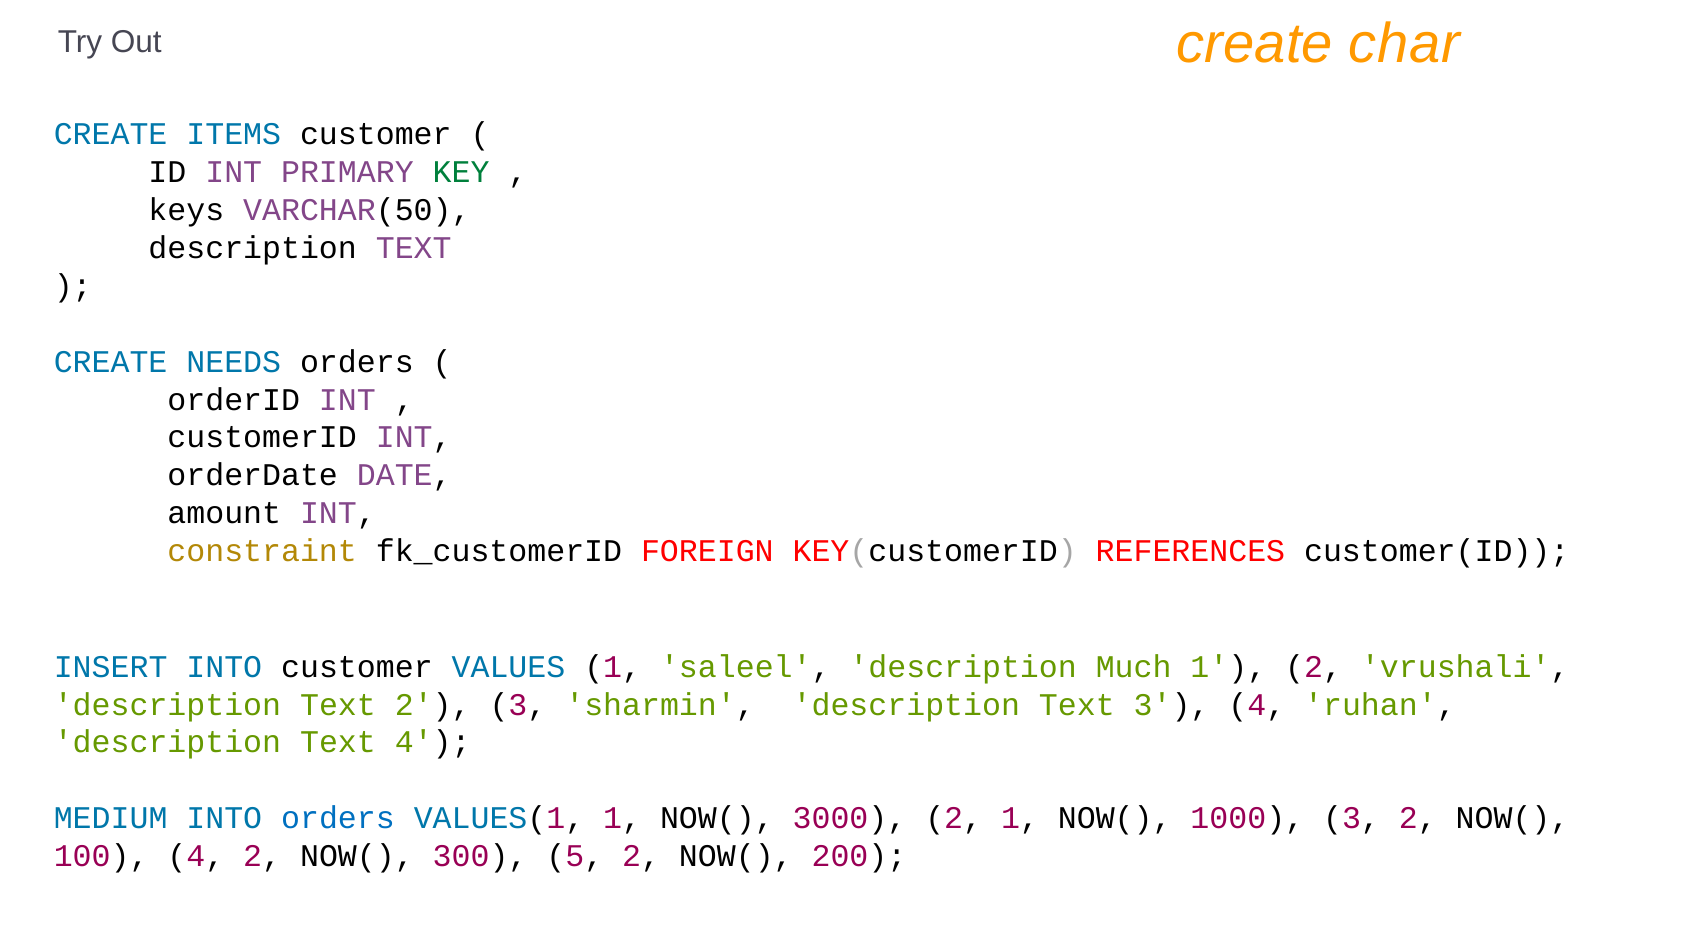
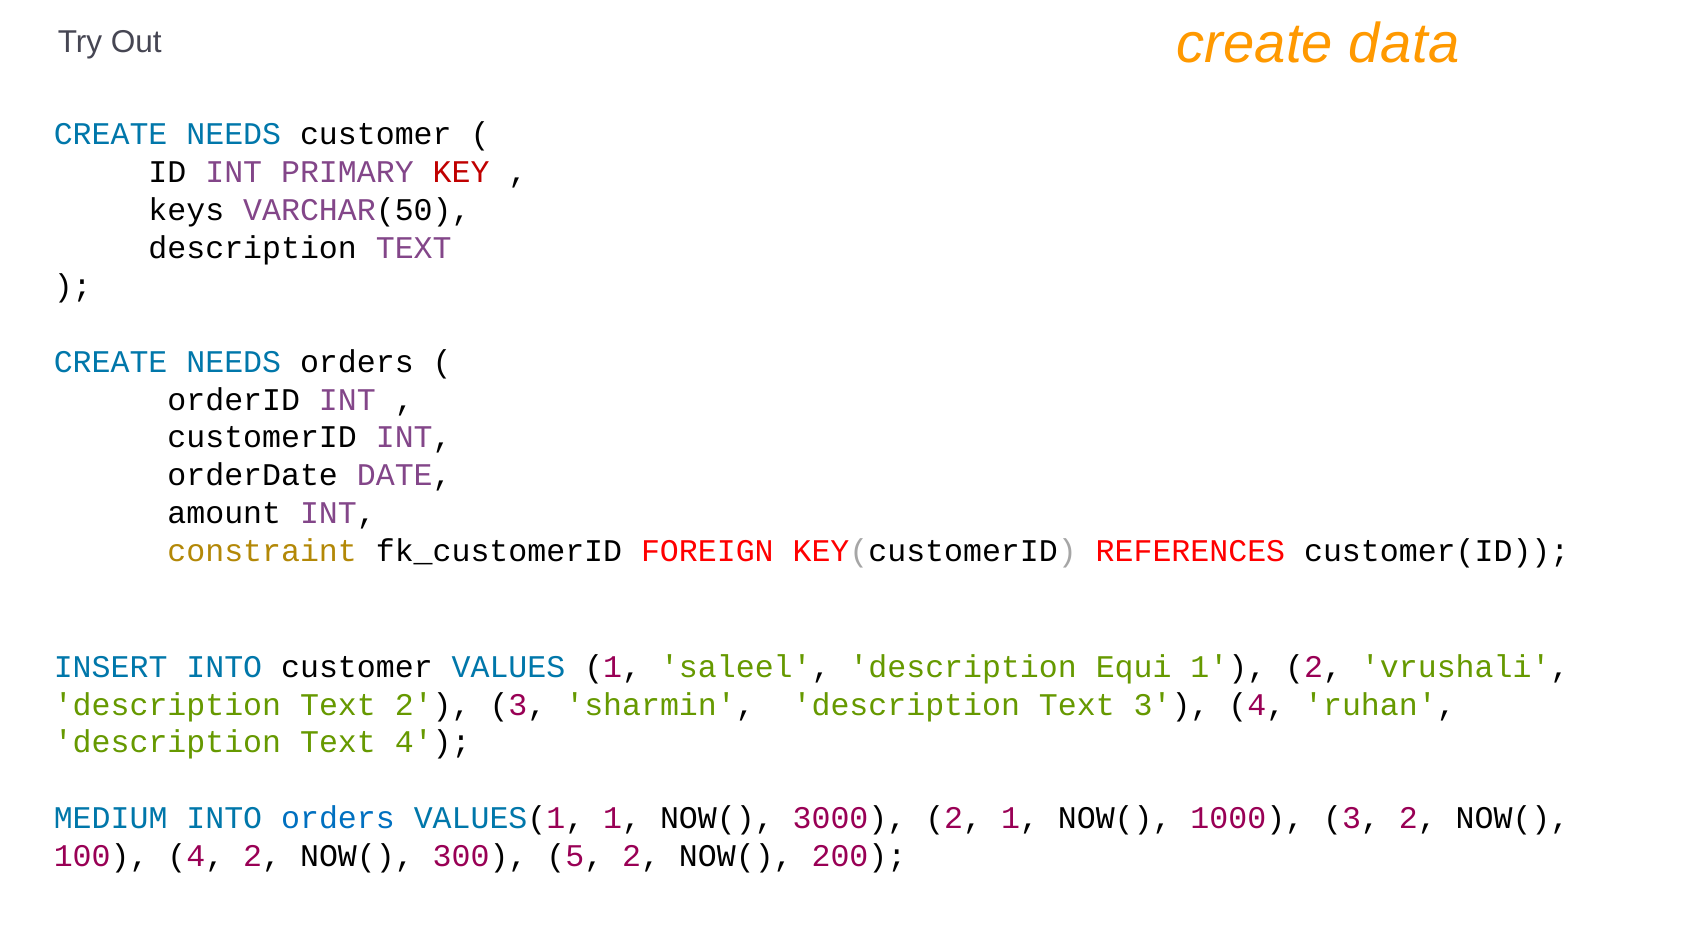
char: char -> data
ITEMS at (234, 135): ITEMS -> NEEDS
KEY colour: green -> red
Much: Much -> Equi
